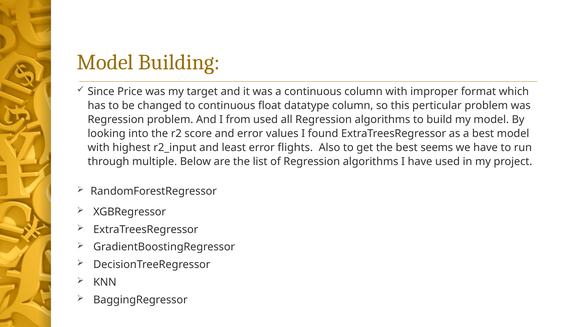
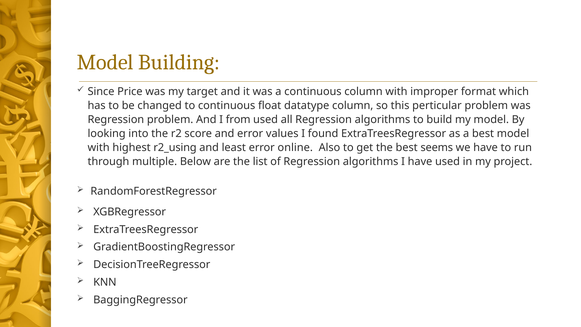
r2_input: r2_input -> r2_using
flights: flights -> online
